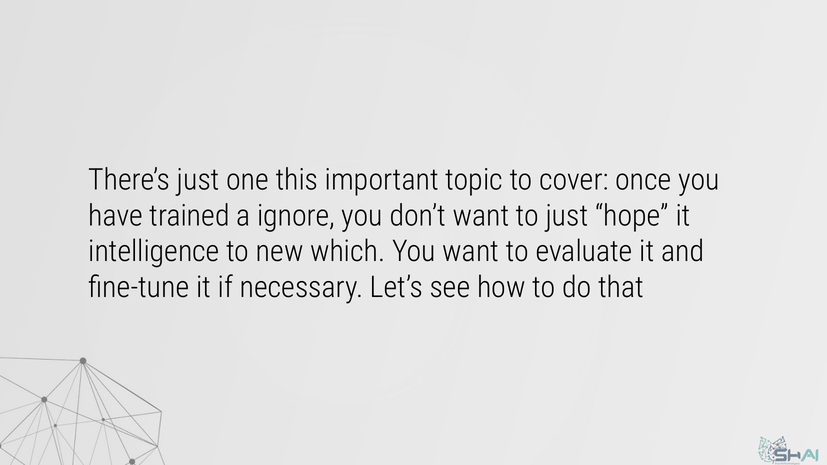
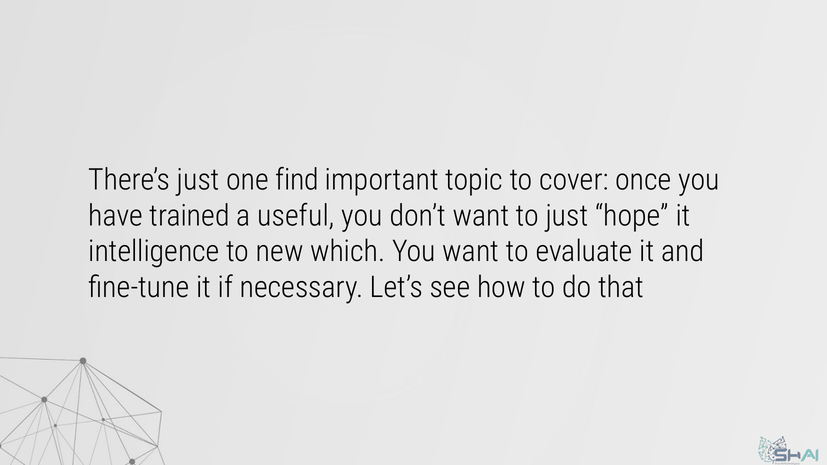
this: this -> find
ignore: ignore -> useful
